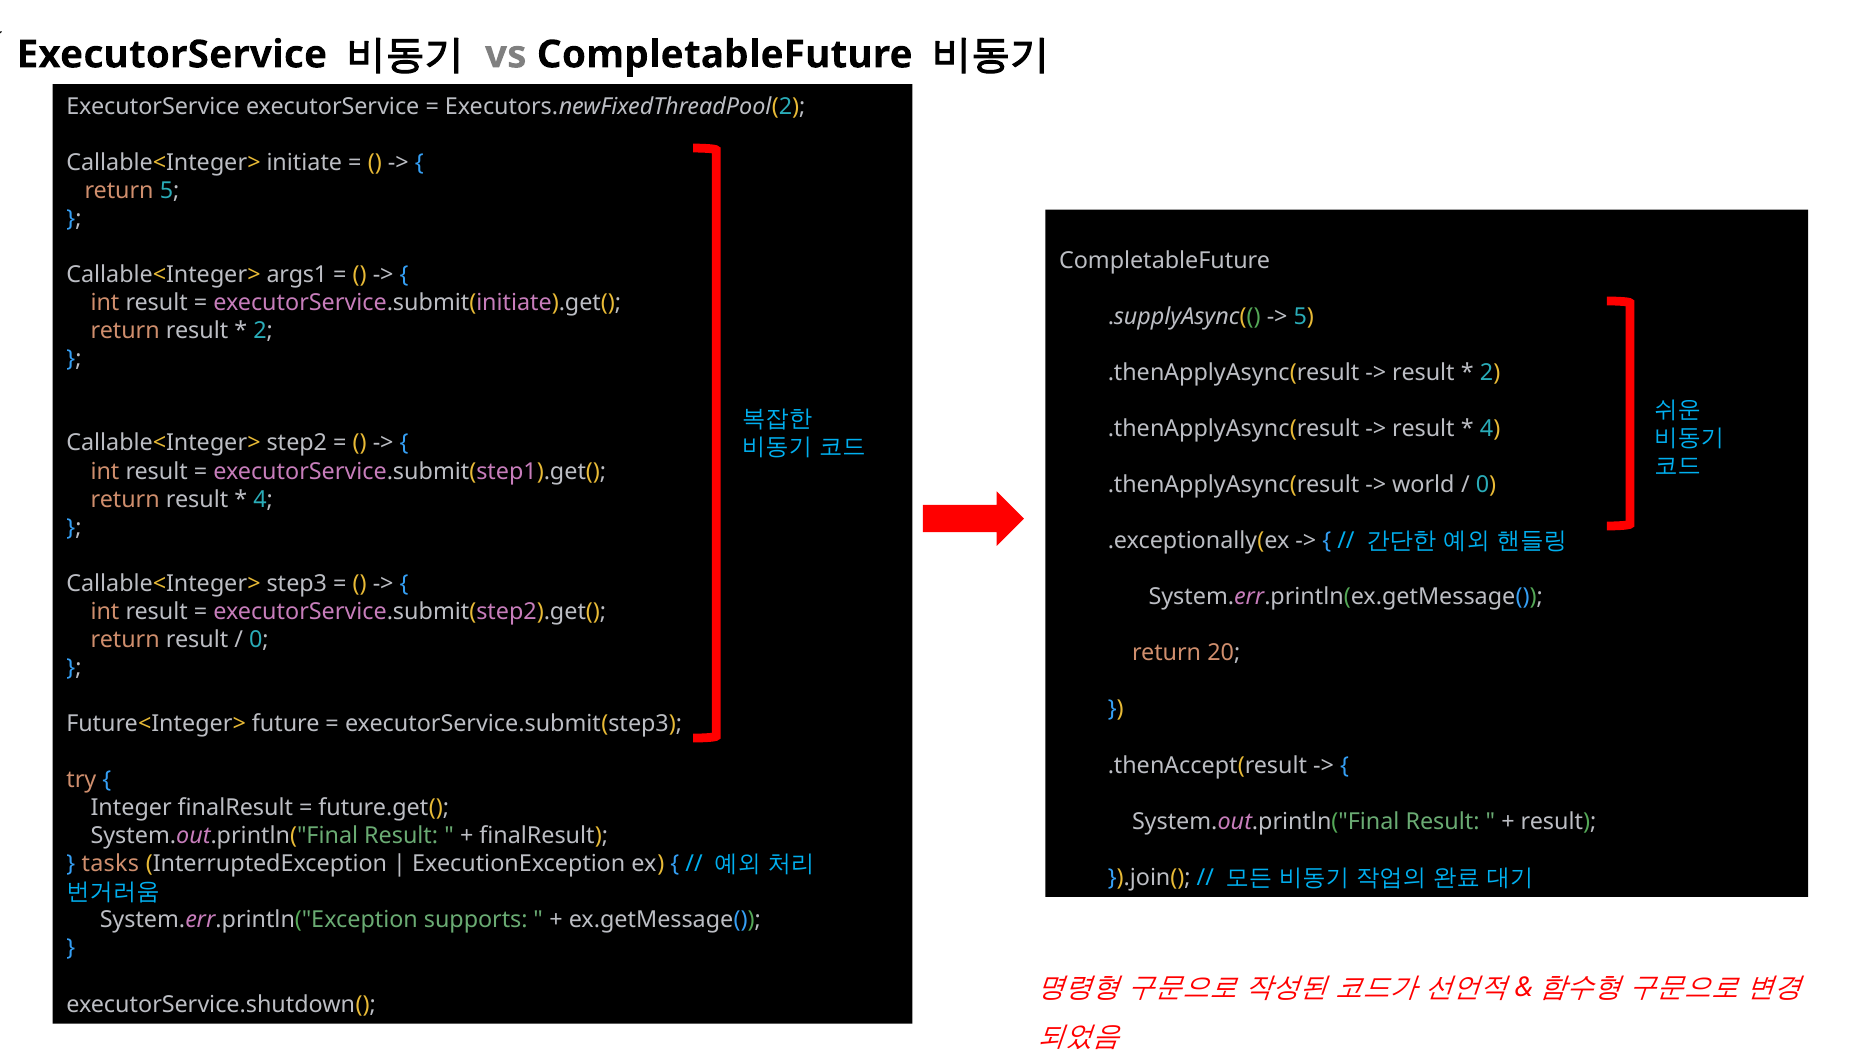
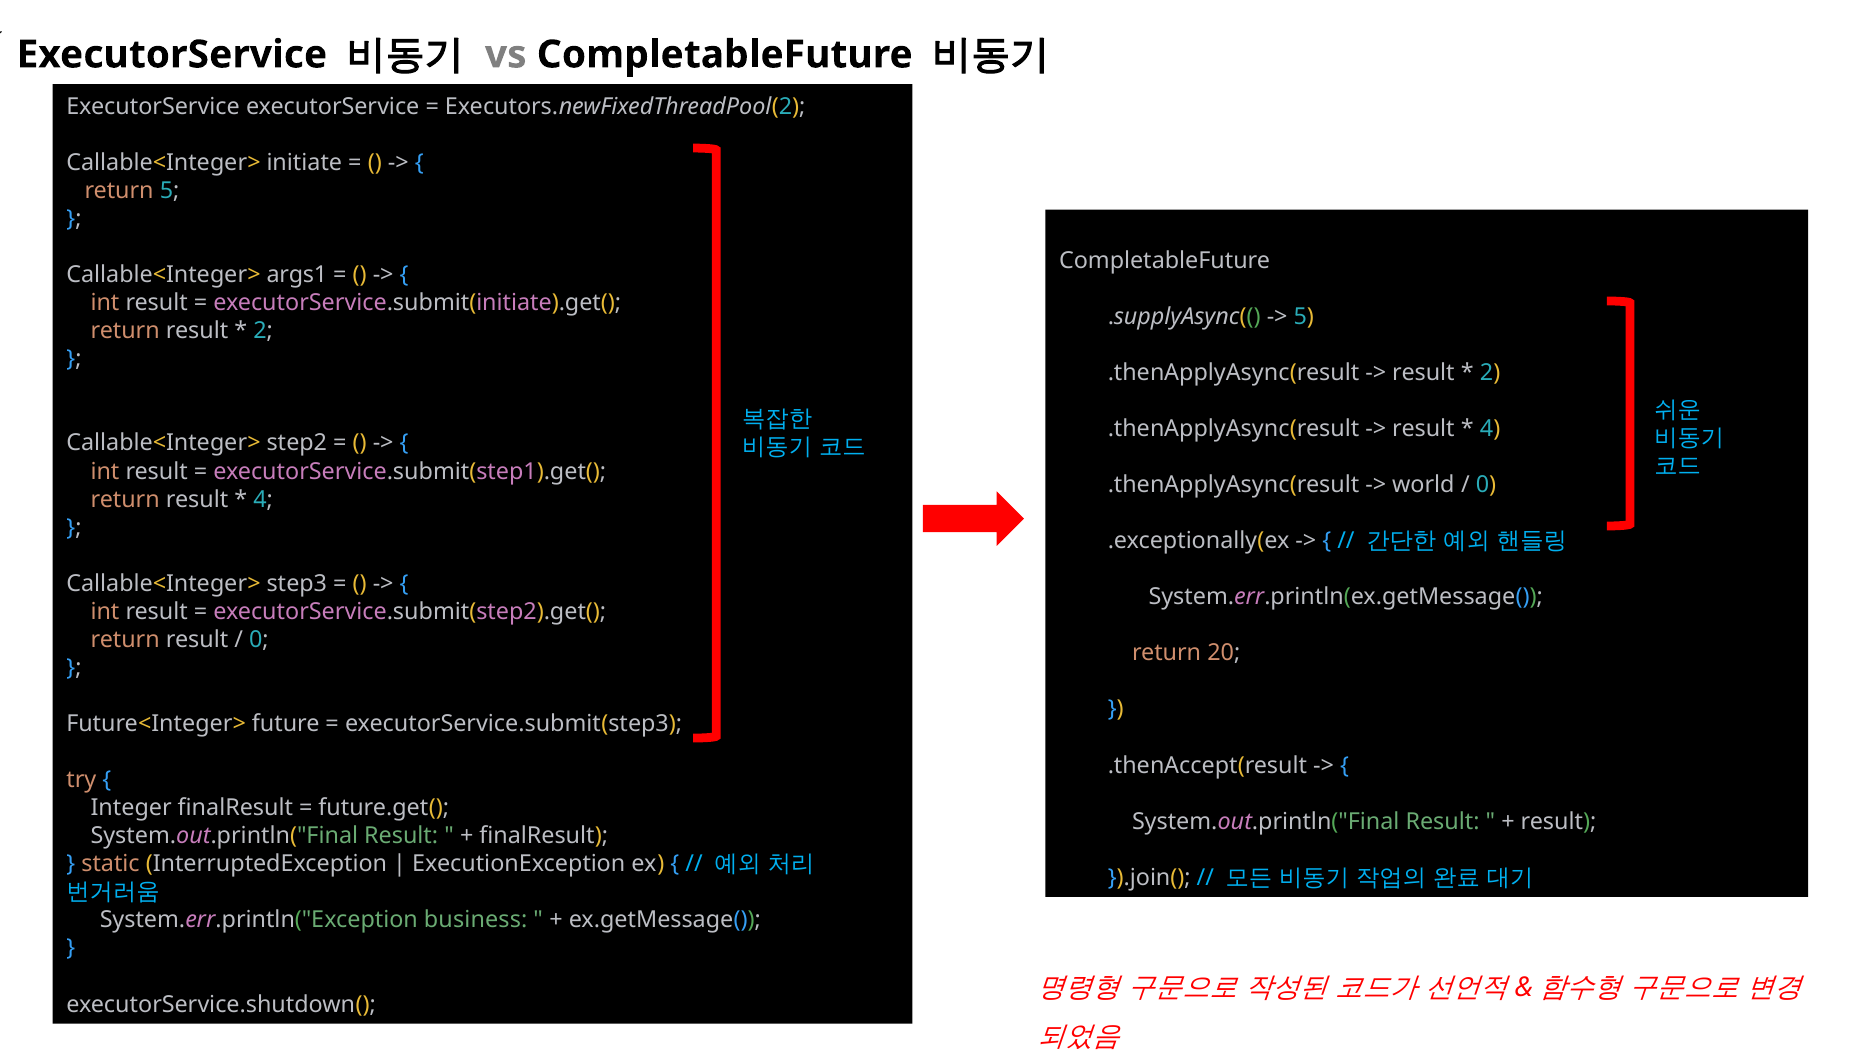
tasks: tasks -> static
supports: supports -> business
